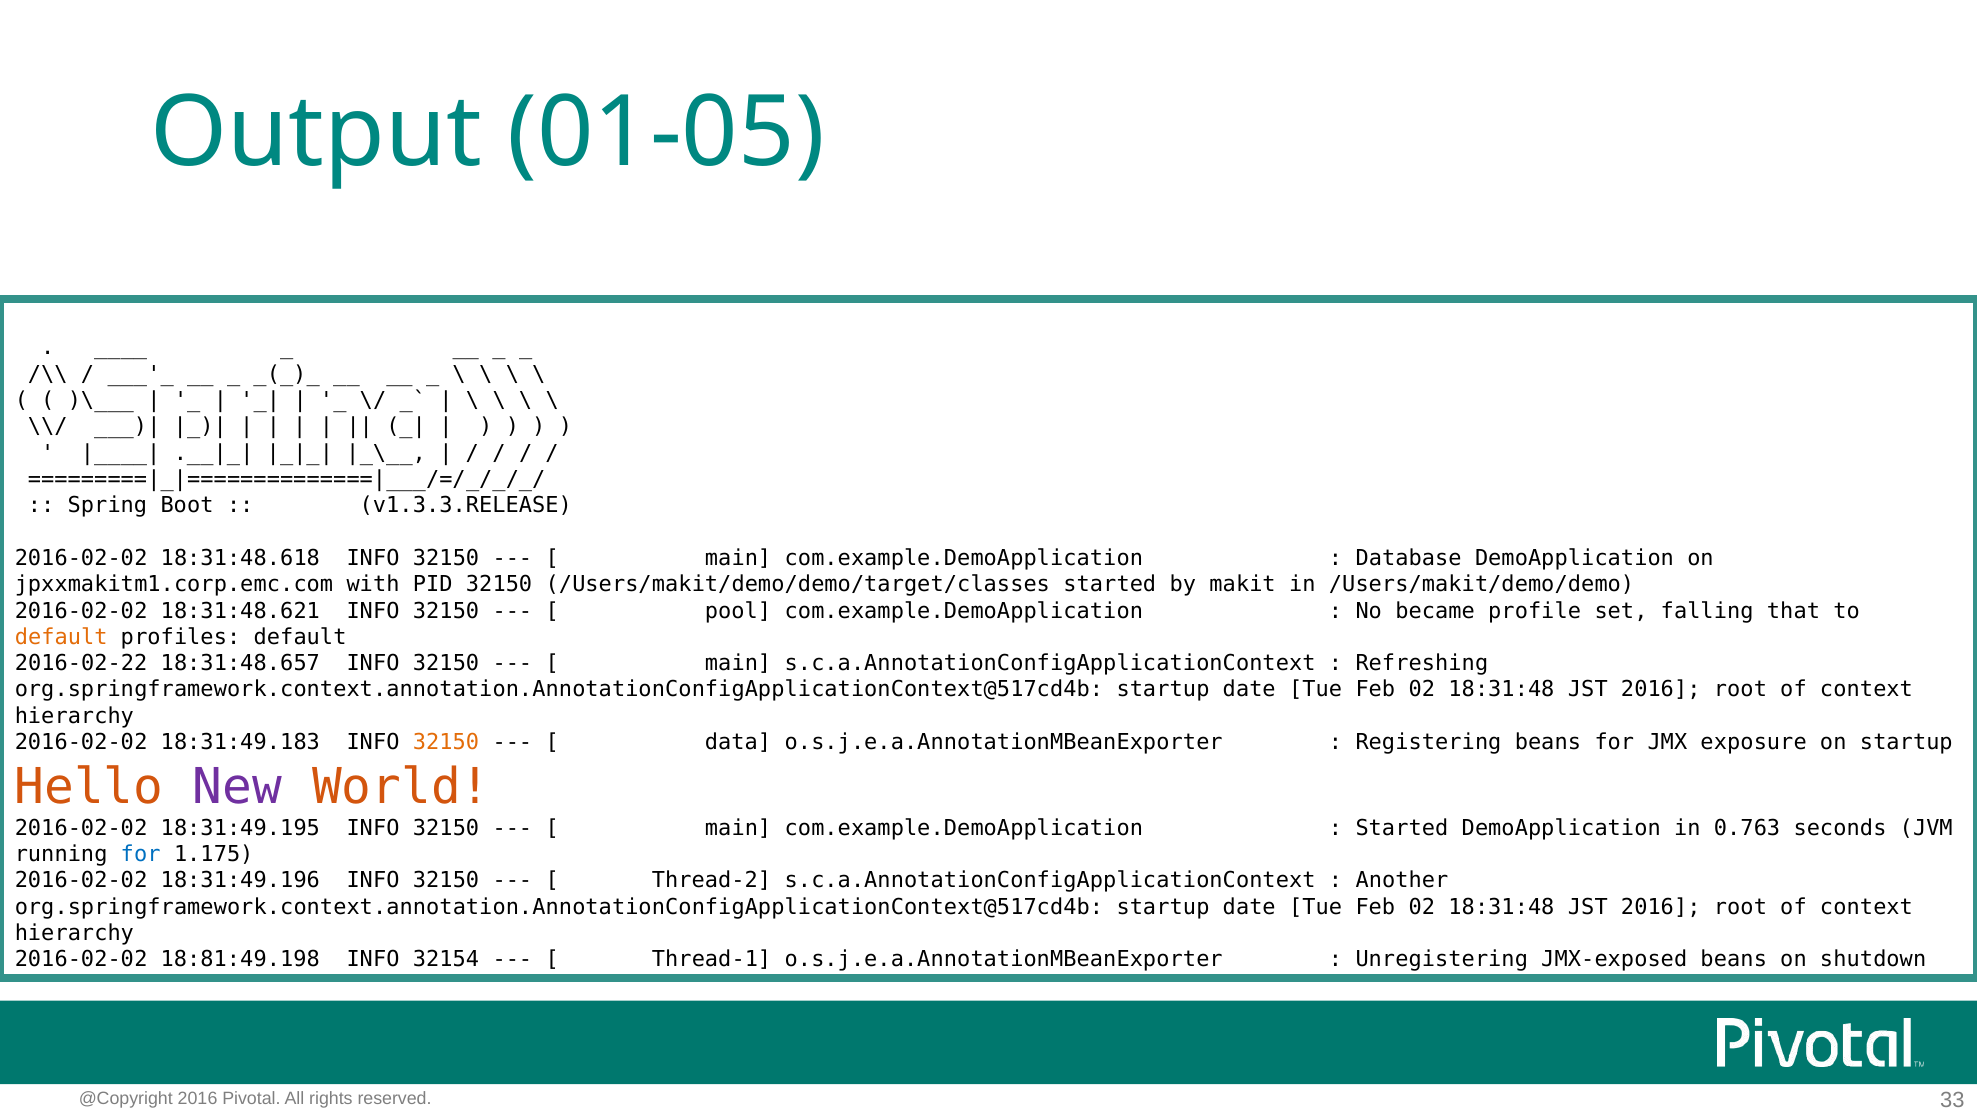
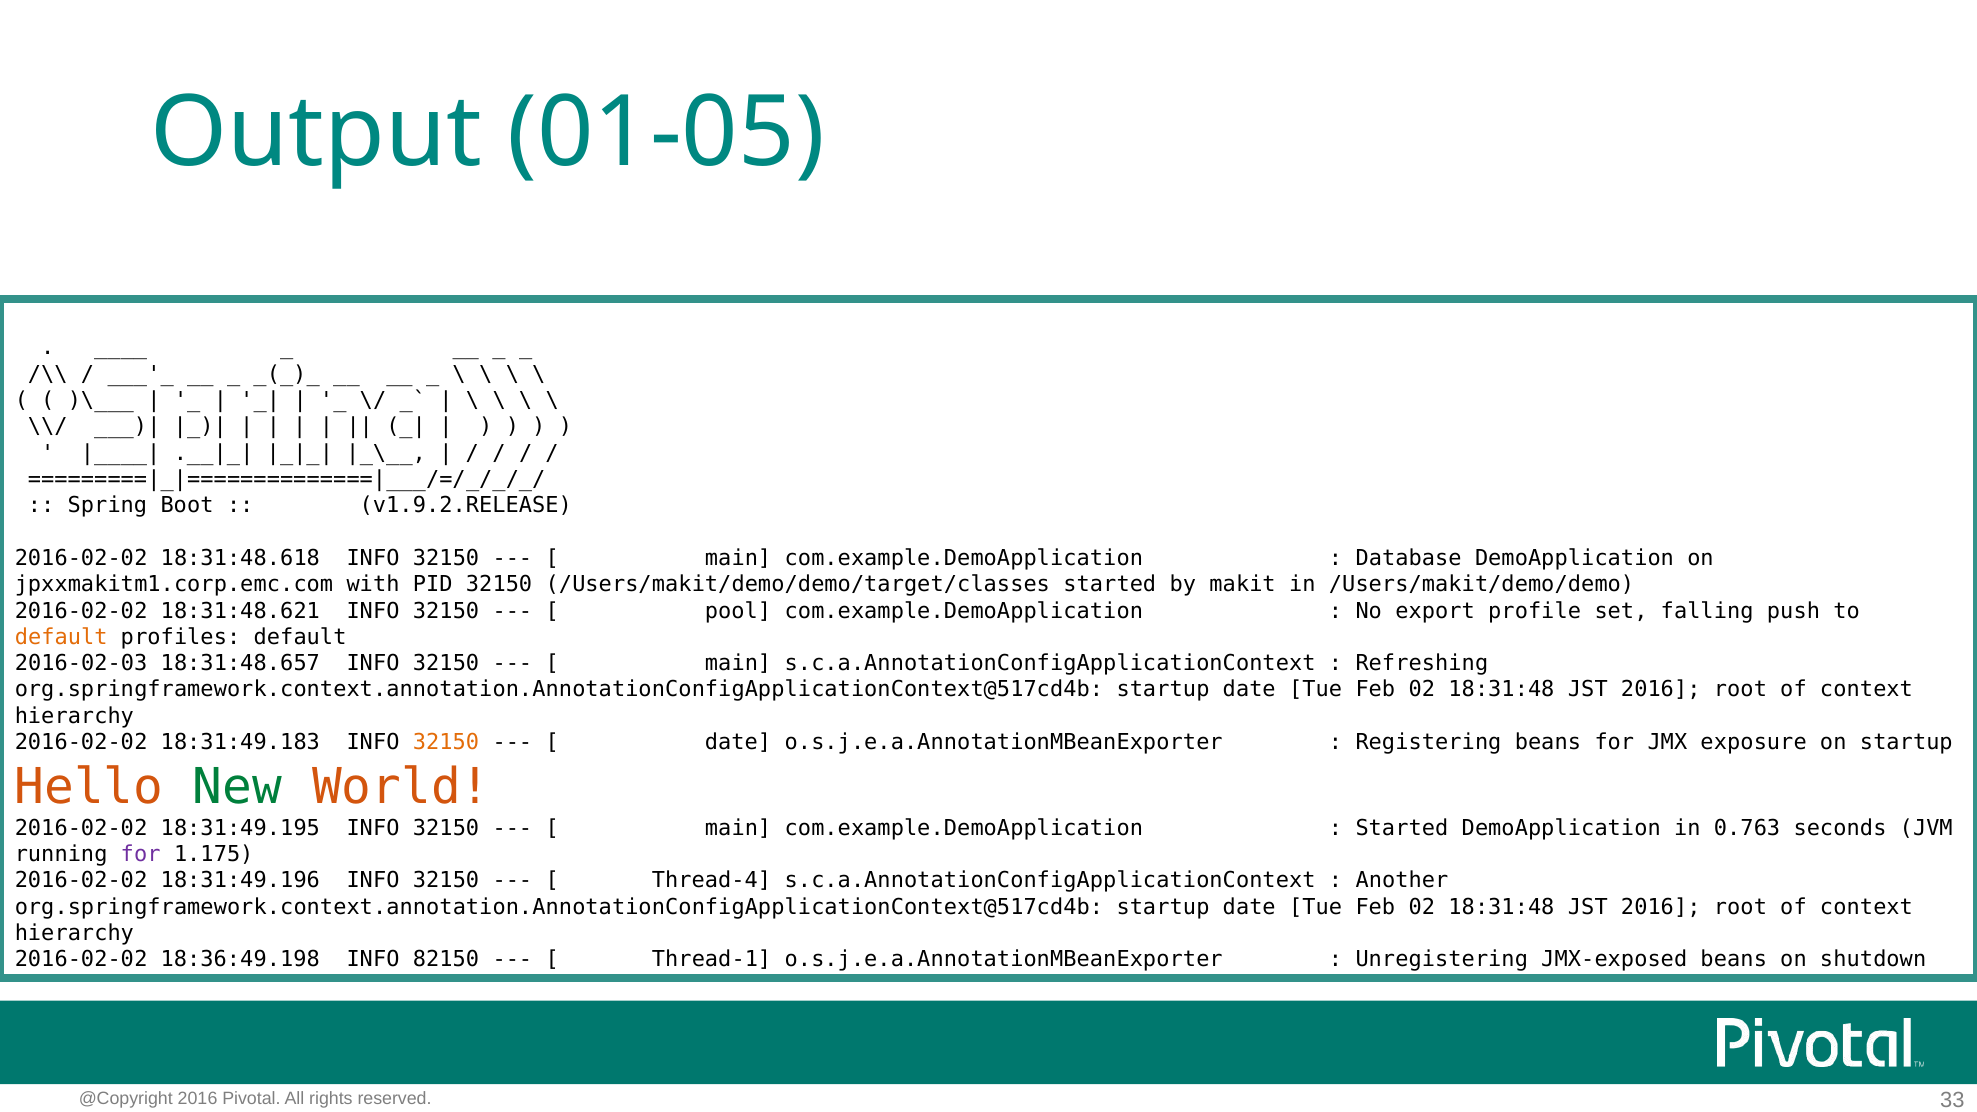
v1.3.3.RELEASE: v1.3.3.RELEASE -> v1.9.2.RELEASE
became: became -> export
that: that -> push
2016-02-22: 2016-02-22 -> 2016-02-03
data at (738, 742): data -> date
New colour: purple -> green
for at (141, 854) colour: blue -> purple
Thread-2: Thread-2 -> Thread-4
18:81:49.198: 18:81:49.198 -> 18:36:49.198
32154: 32154 -> 82150
